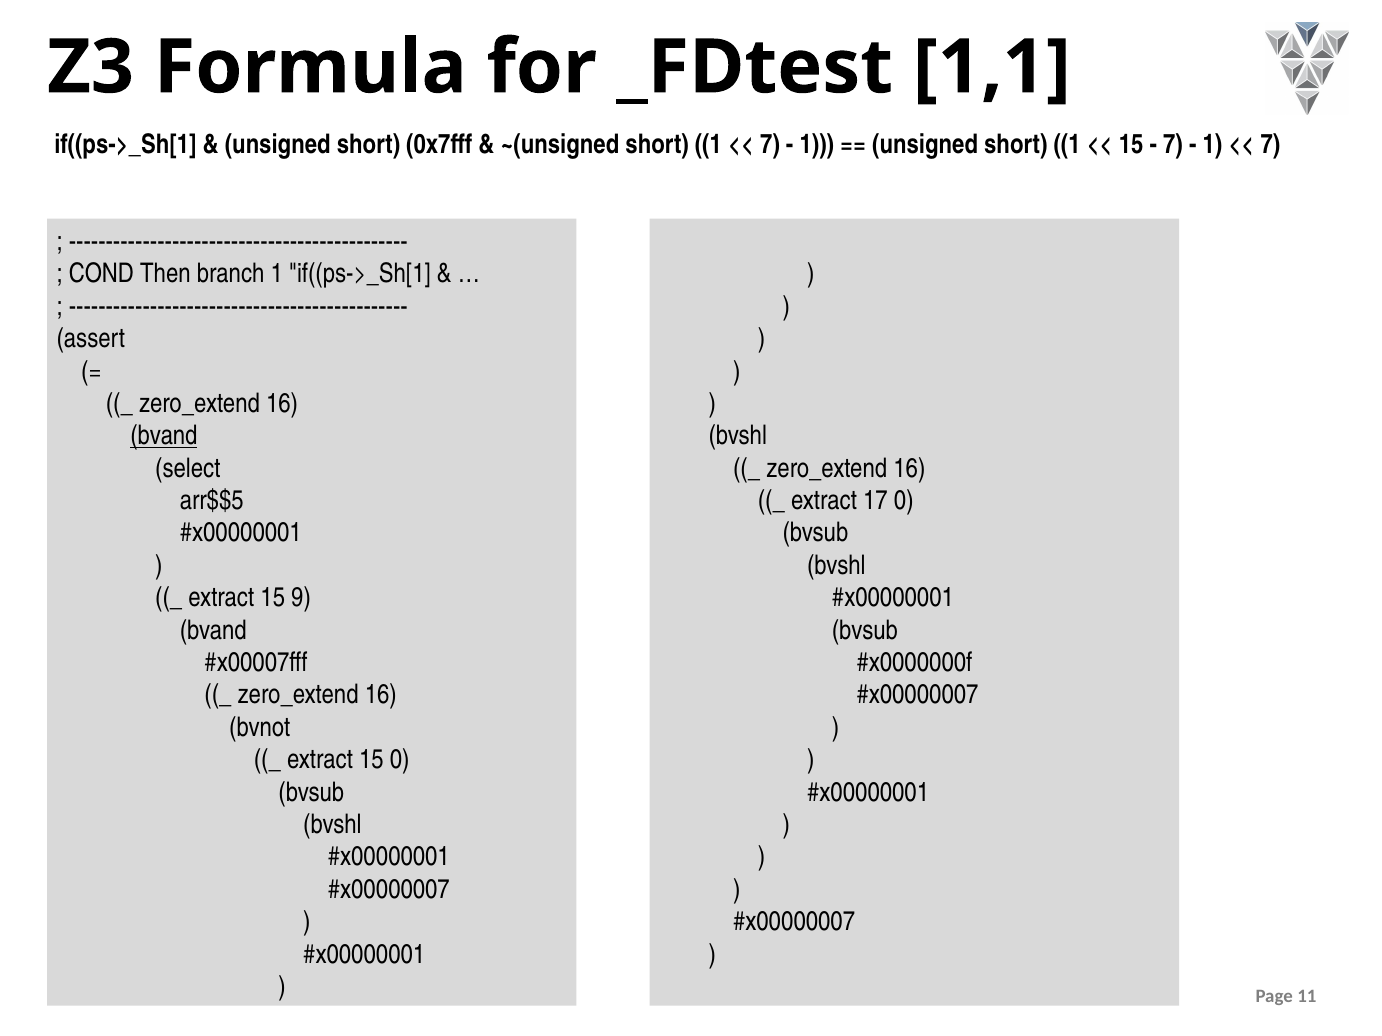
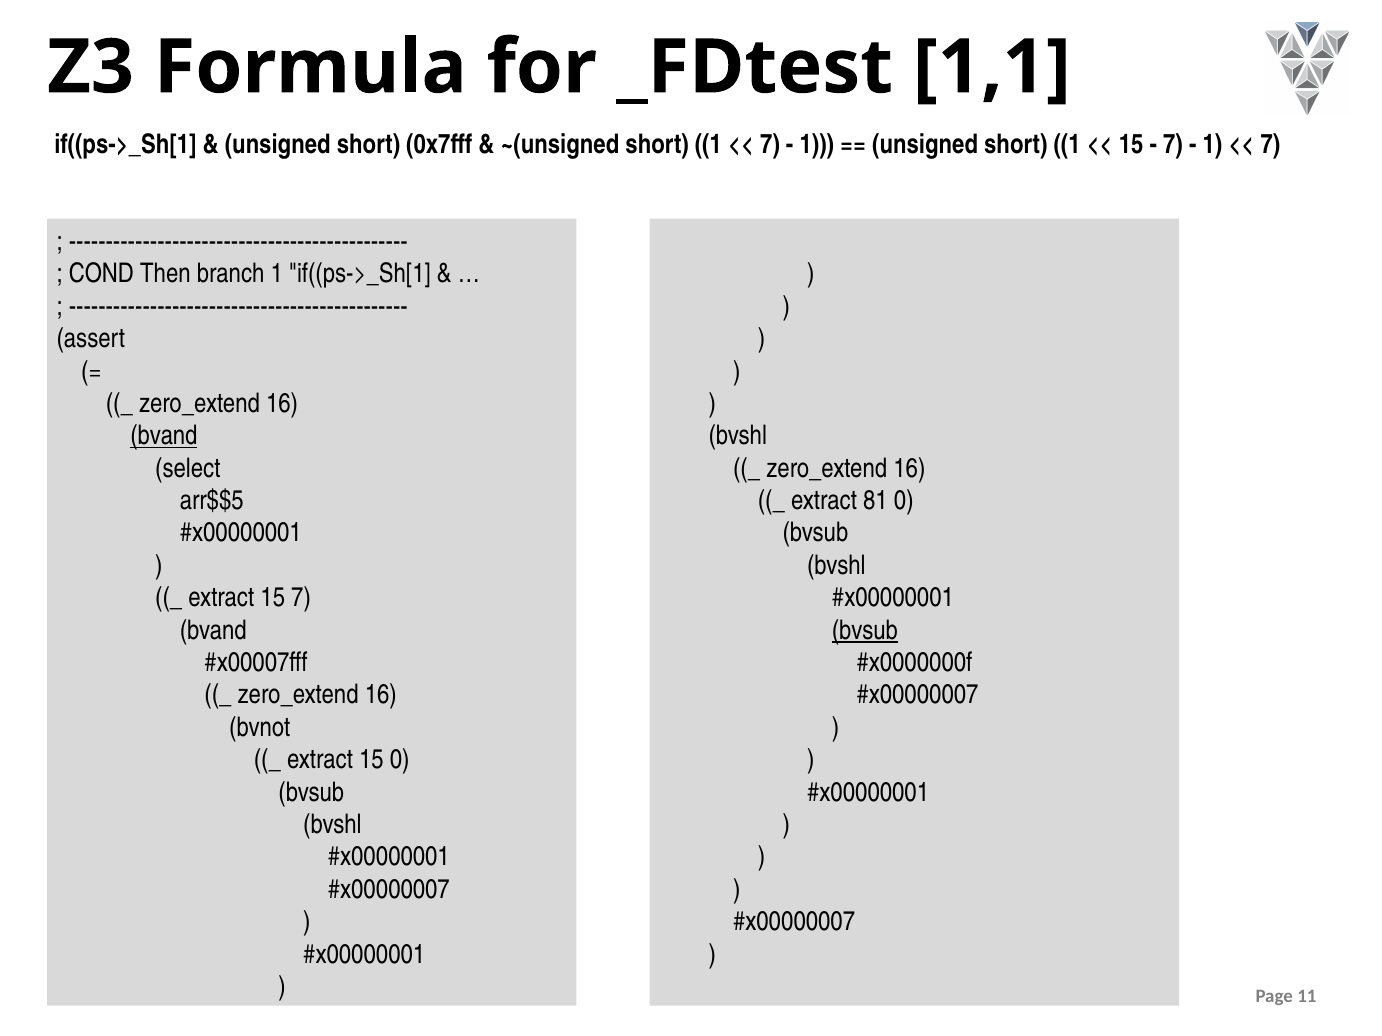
17: 17 -> 81
15 9: 9 -> 7
bvsub at (865, 631) underline: none -> present
